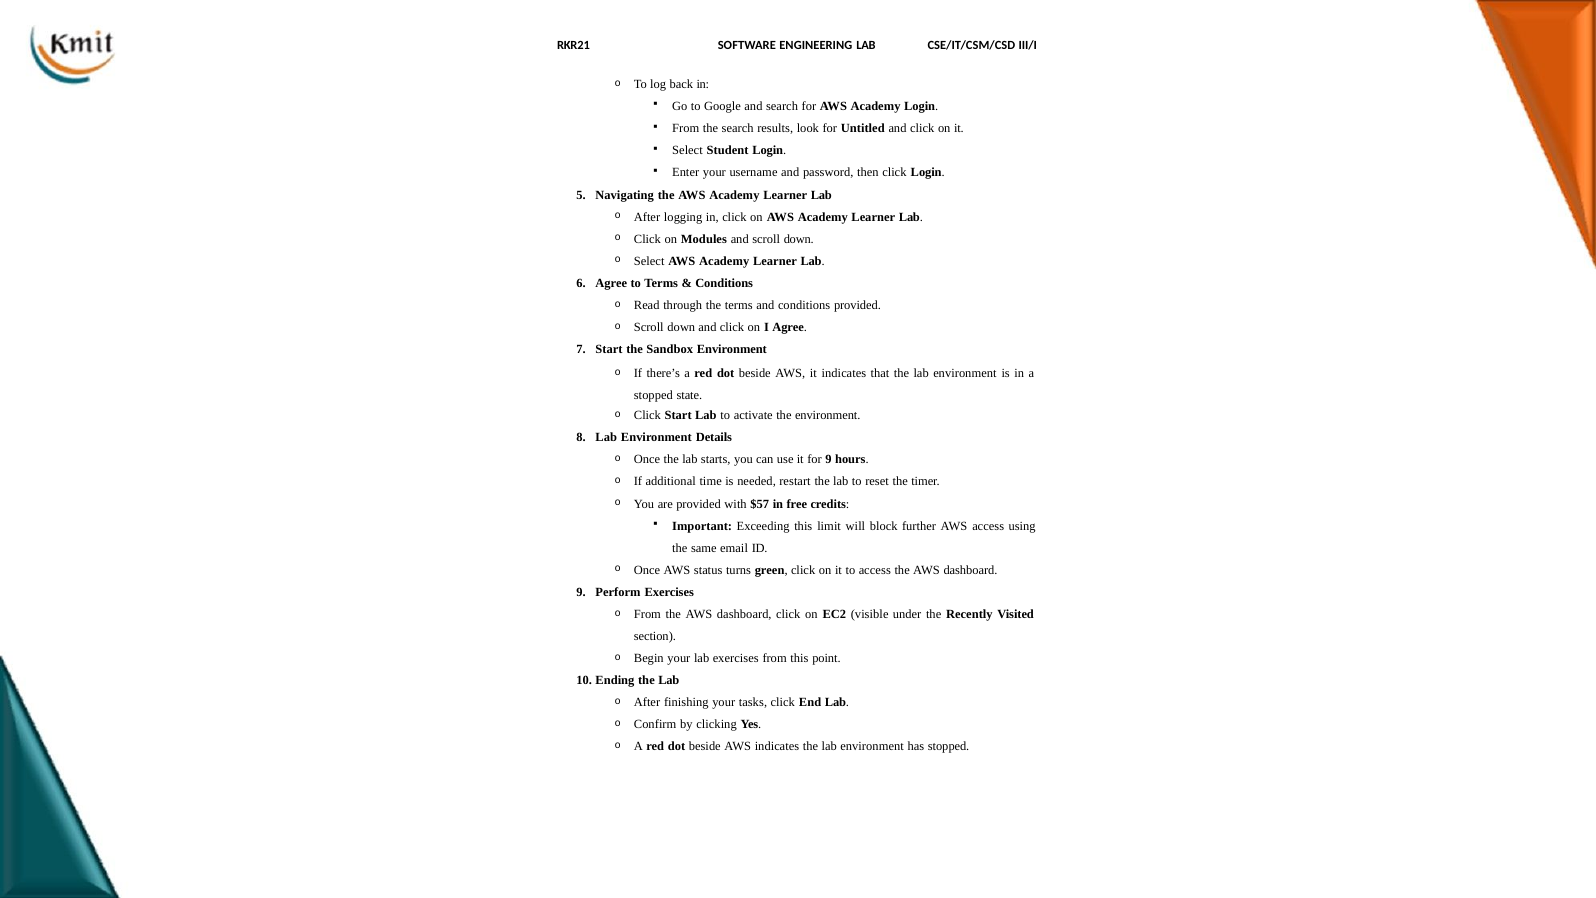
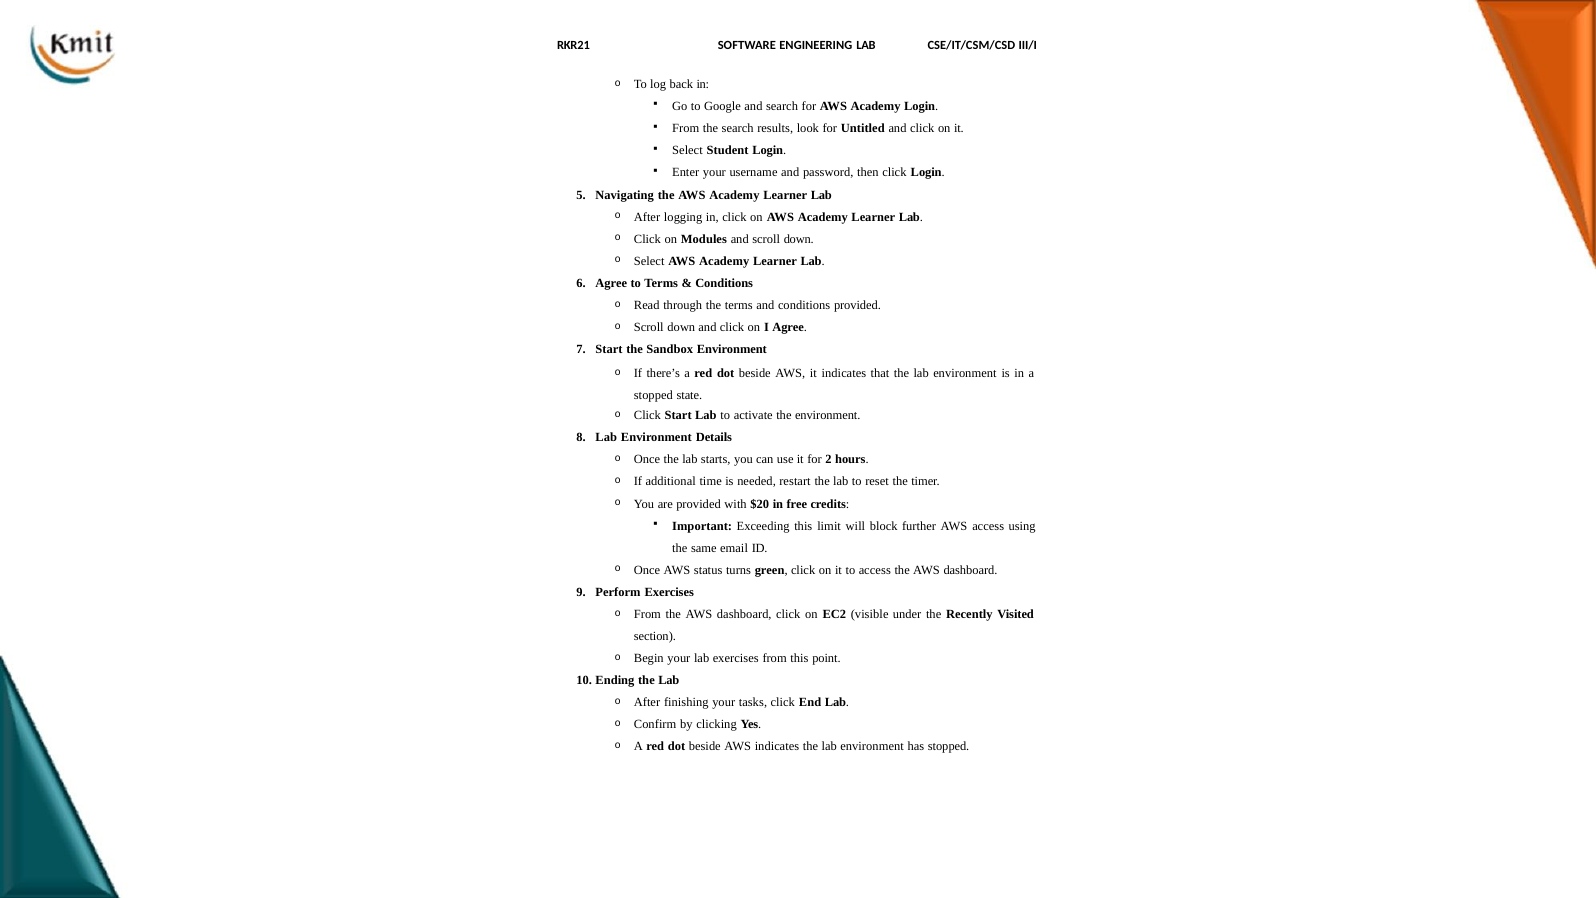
for 9: 9 -> 2
$57: $57 -> $20
